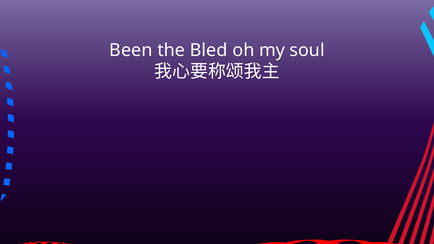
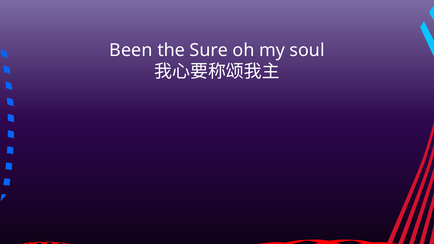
Bled: Bled -> Sure
